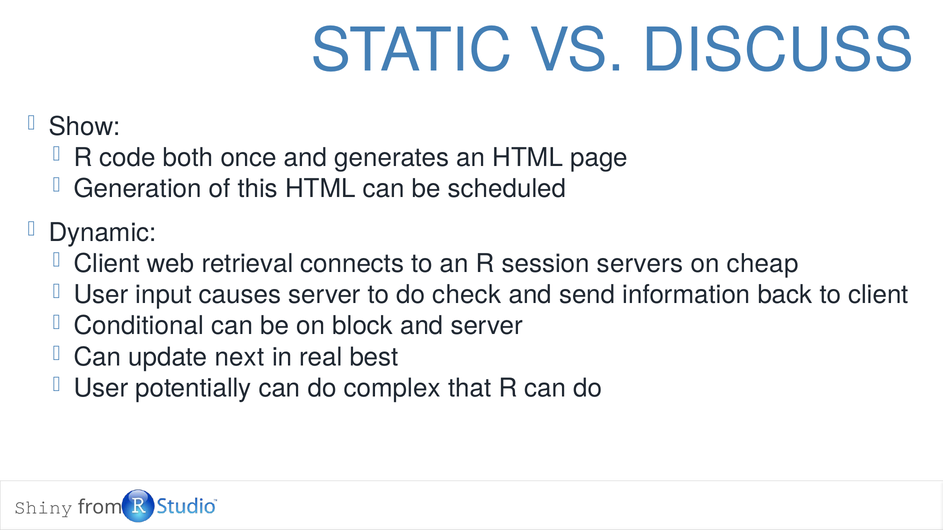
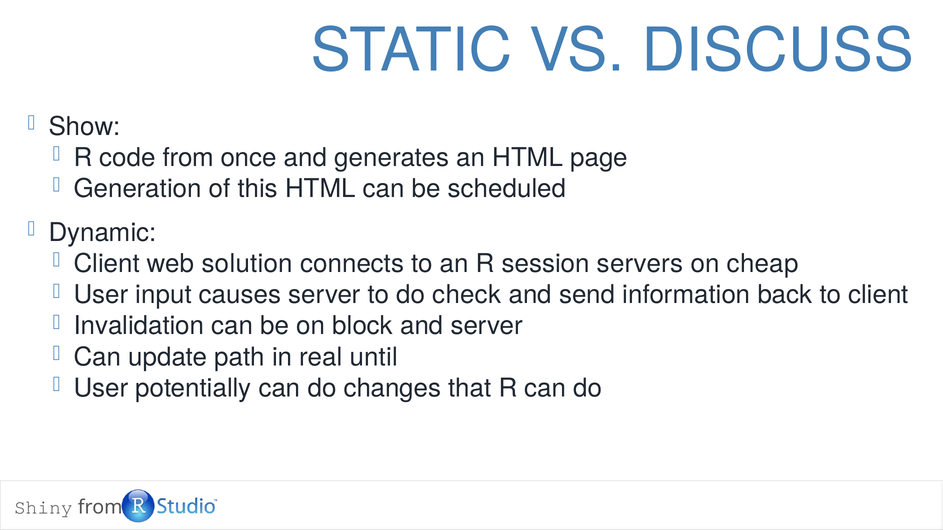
code both: both -> from
retrieval: retrieval -> solution
Conditional: Conditional -> Invalidation
next: next -> path
best: best -> until
complex: complex -> changes
